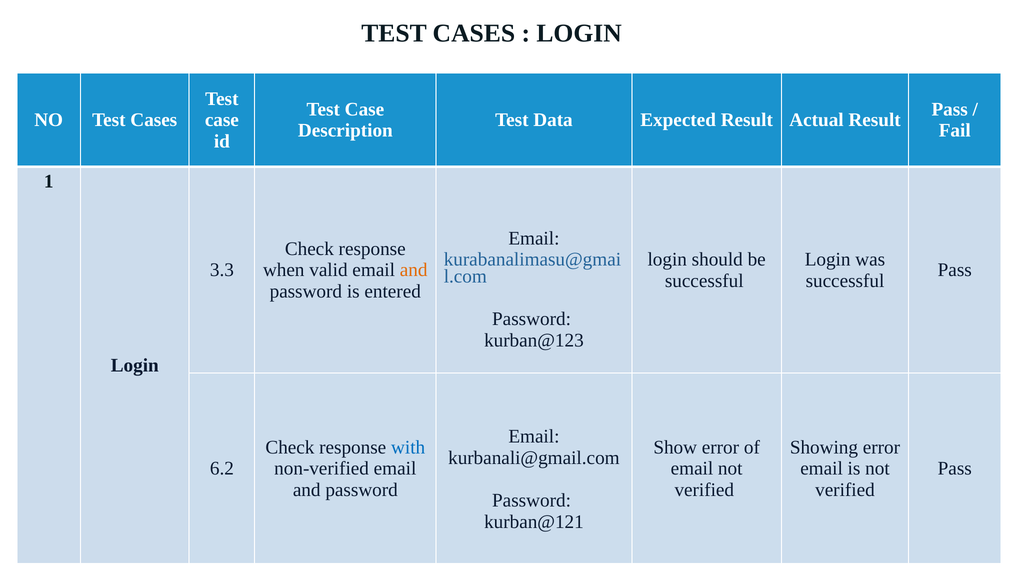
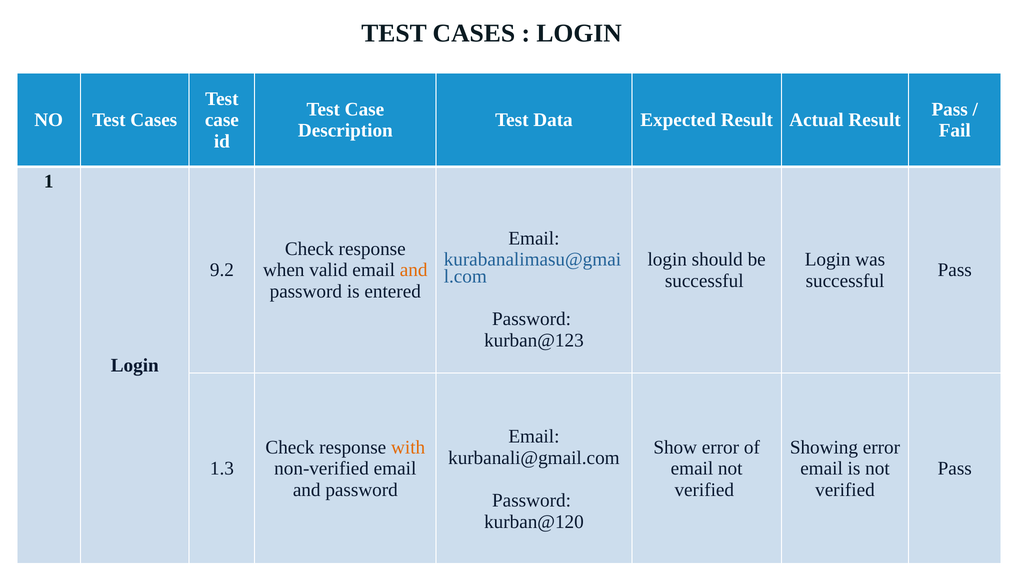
3.3: 3.3 -> 9.2
with colour: blue -> orange
6.2: 6.2 -> 1.3
kurban@121: kurban@121 -> kurban@120
